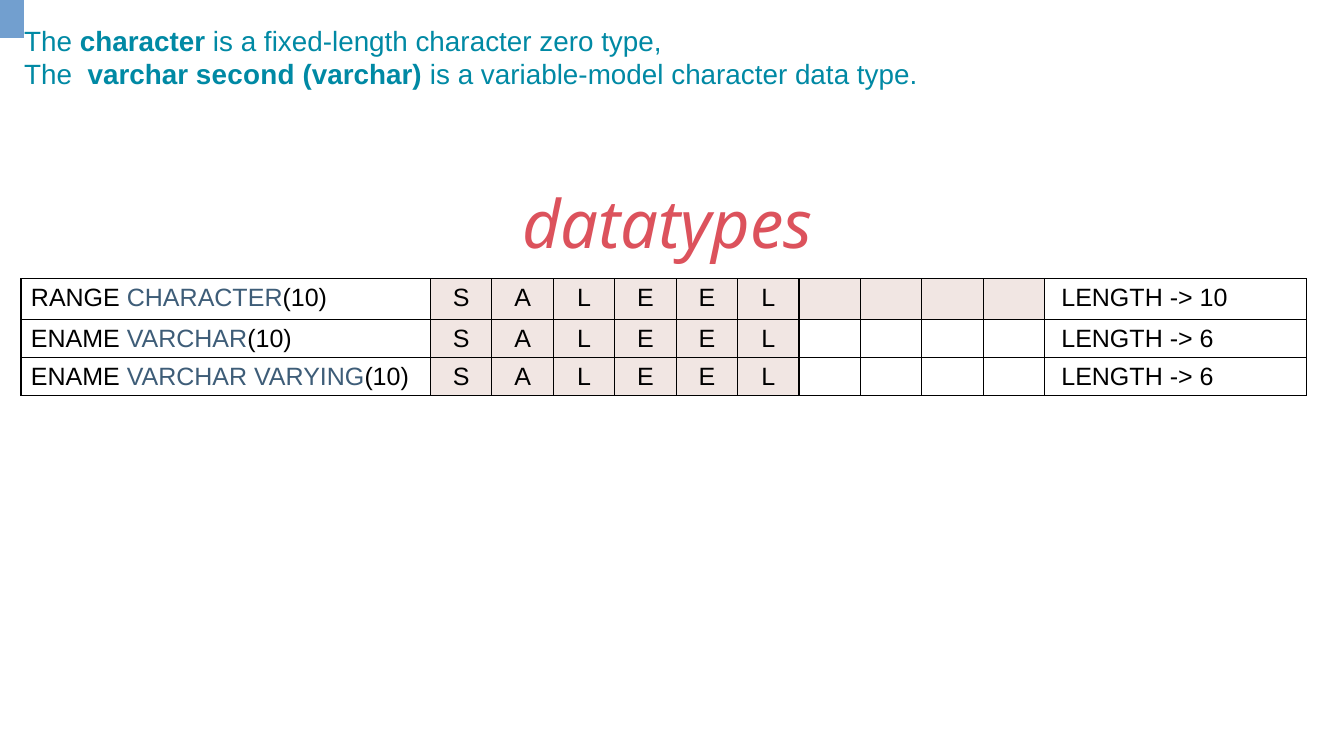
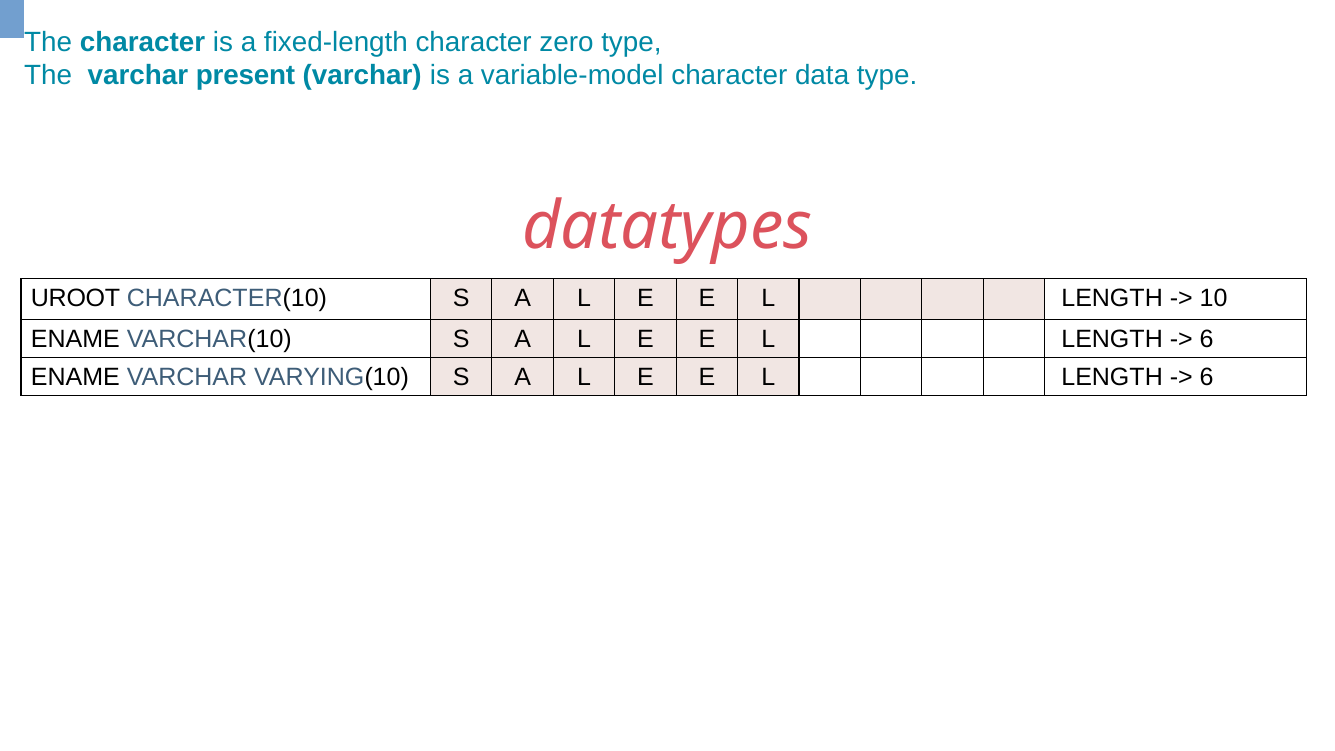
second: second -> present
RANGE: RANGE -> UROOT
